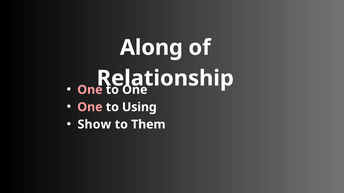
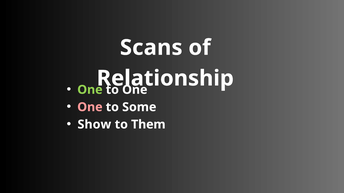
Along: Along -> Scans
One at (90, 90) colour: pink -> light green
Using: Using -> Some
